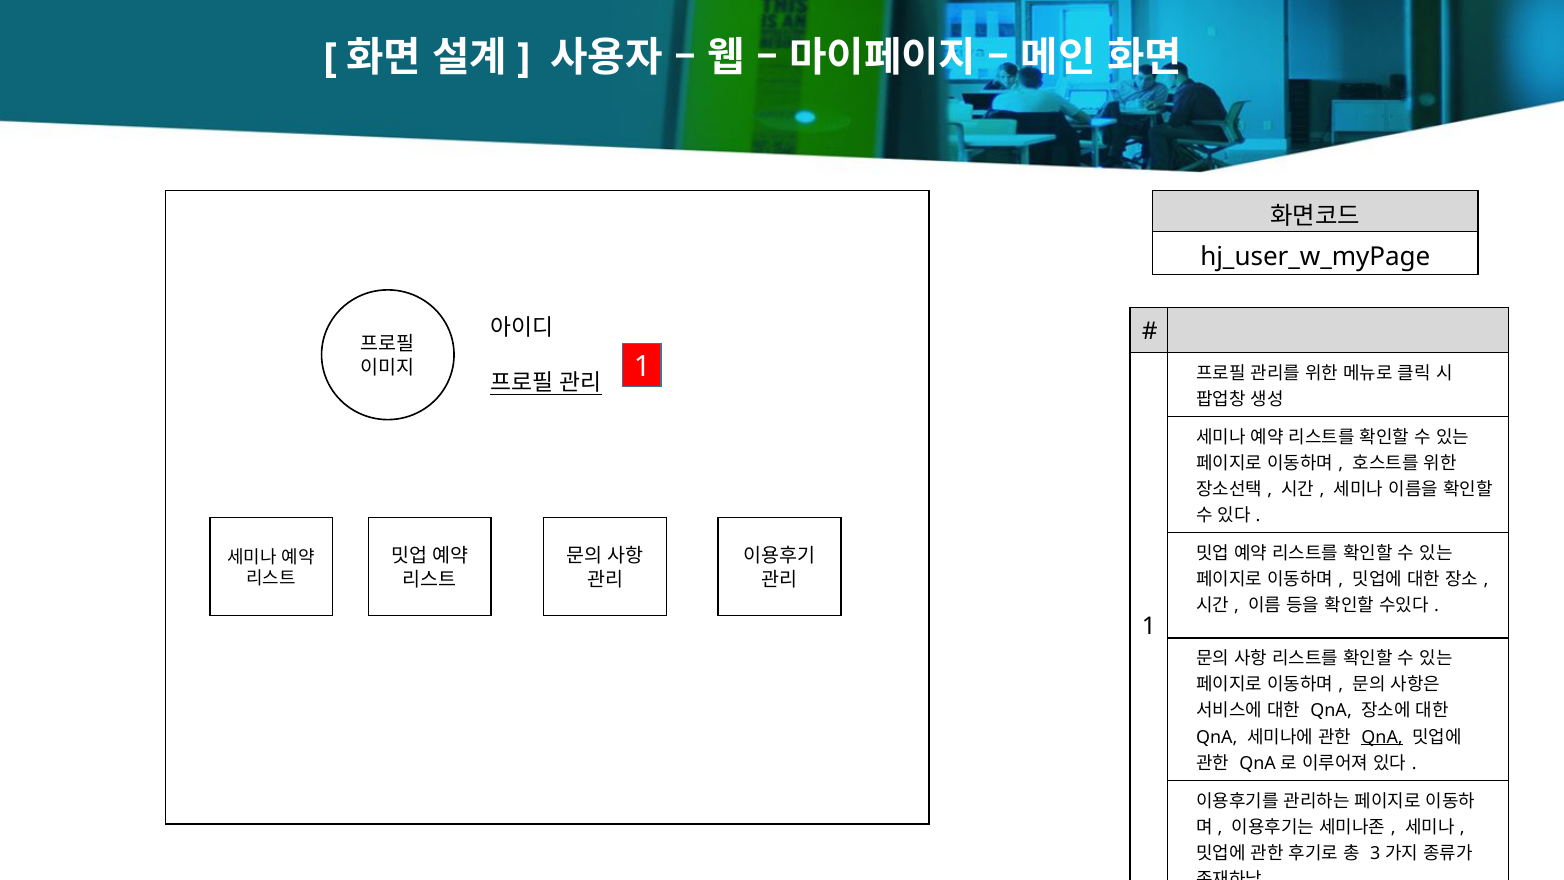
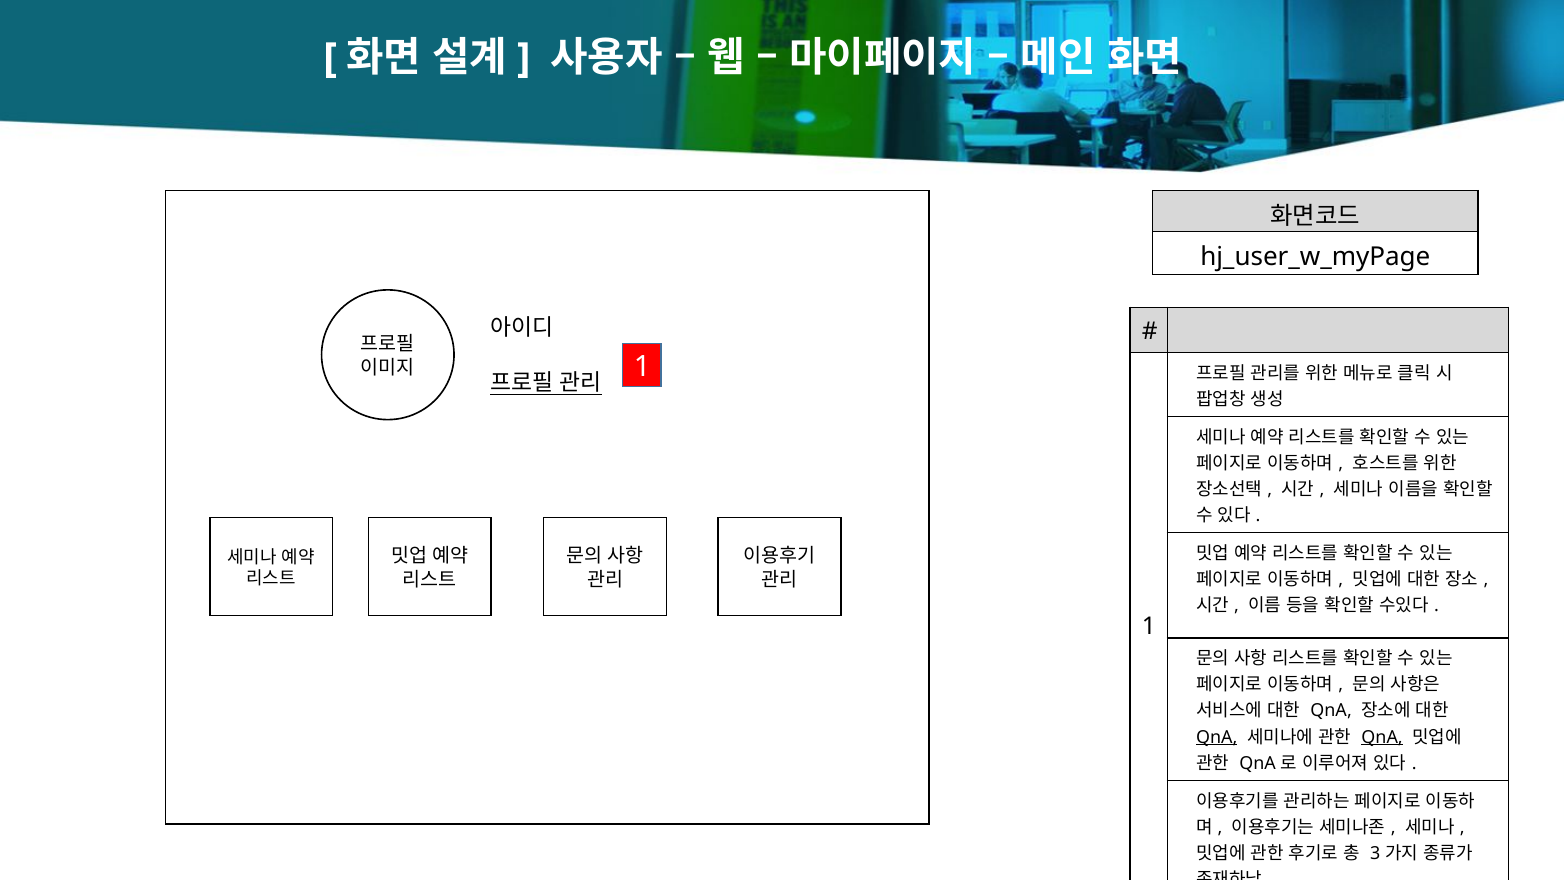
QnA at (1217, 737) underline: none -> present
